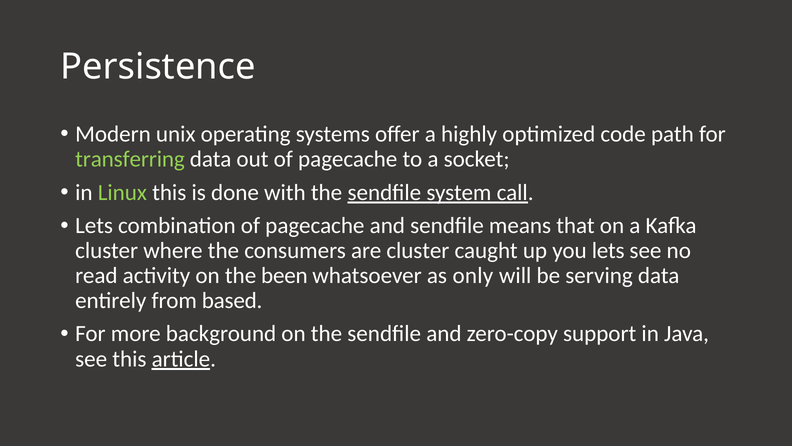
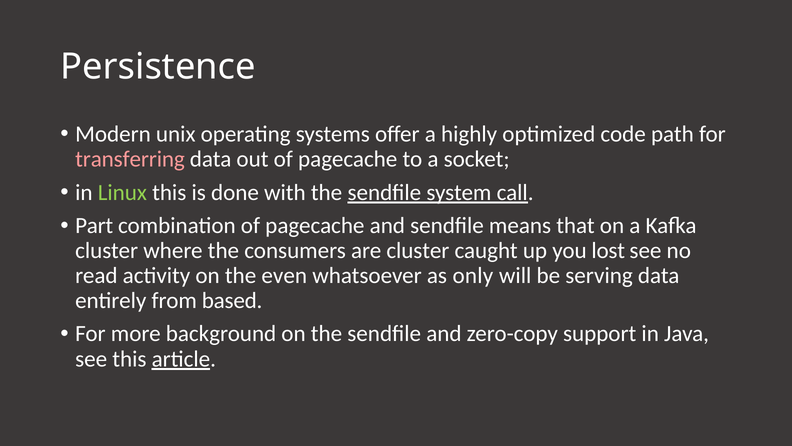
transferring colour: light green -> pink
Lets at (94, 226): Lets -> Part
you lets: lets -> lost
been: been -> even
